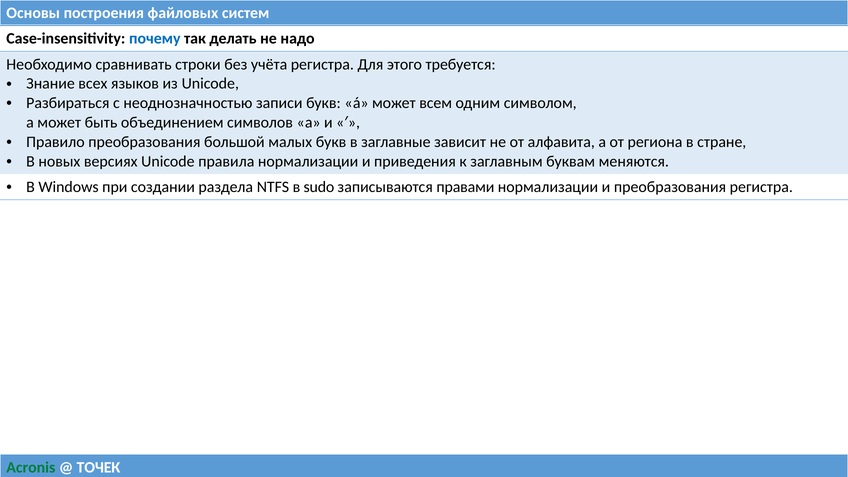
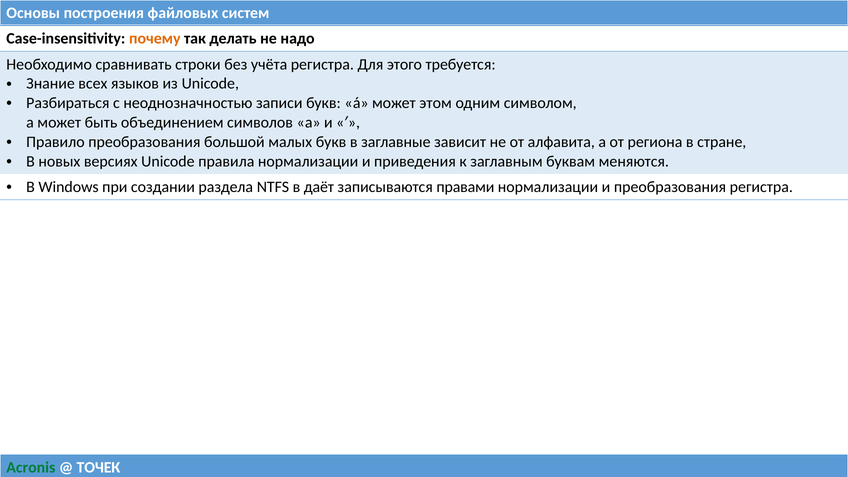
почему colour: blue -> orange
всем: всем -> этом
sudo: sudo -> даёт
